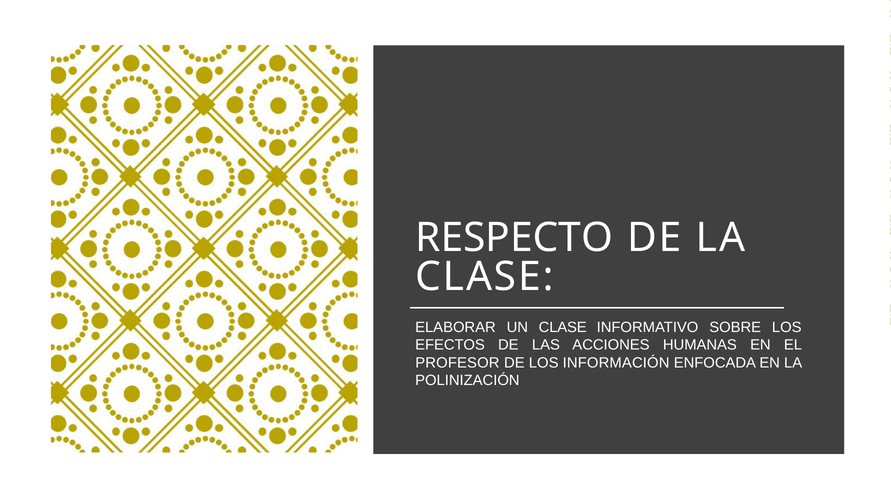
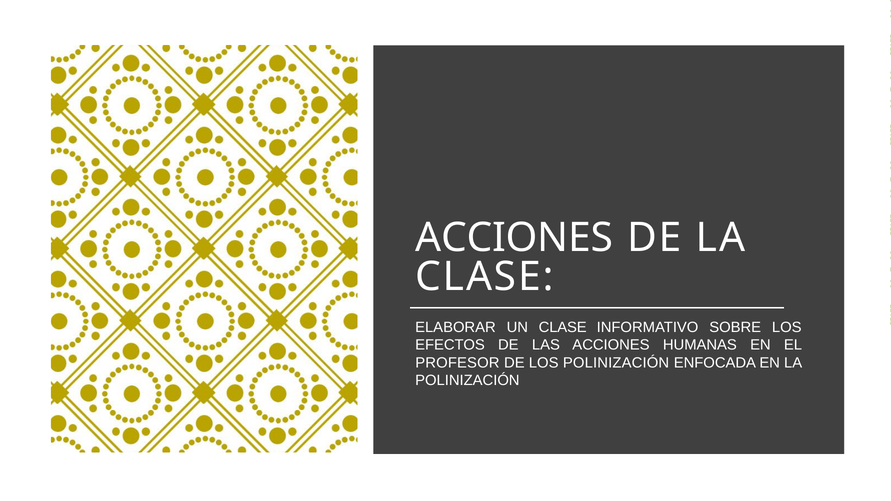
RESPECTO at (514, 238): RESPECTO -> ACCIONES
LOS INFORMACIÓN: INFORMACIÓN -> POLINIZACIÓN
